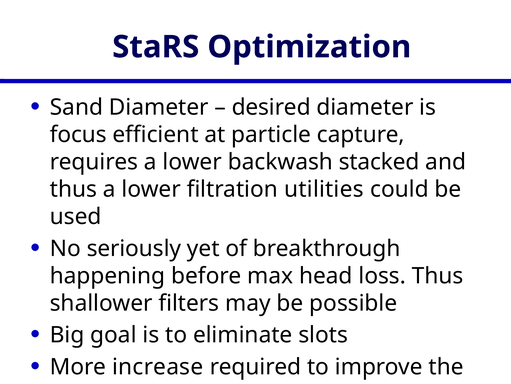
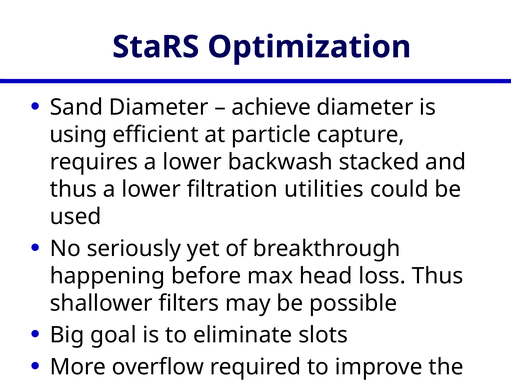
desired: desired -> achieve
focus: focus -> using
increase: increase -> overflow
